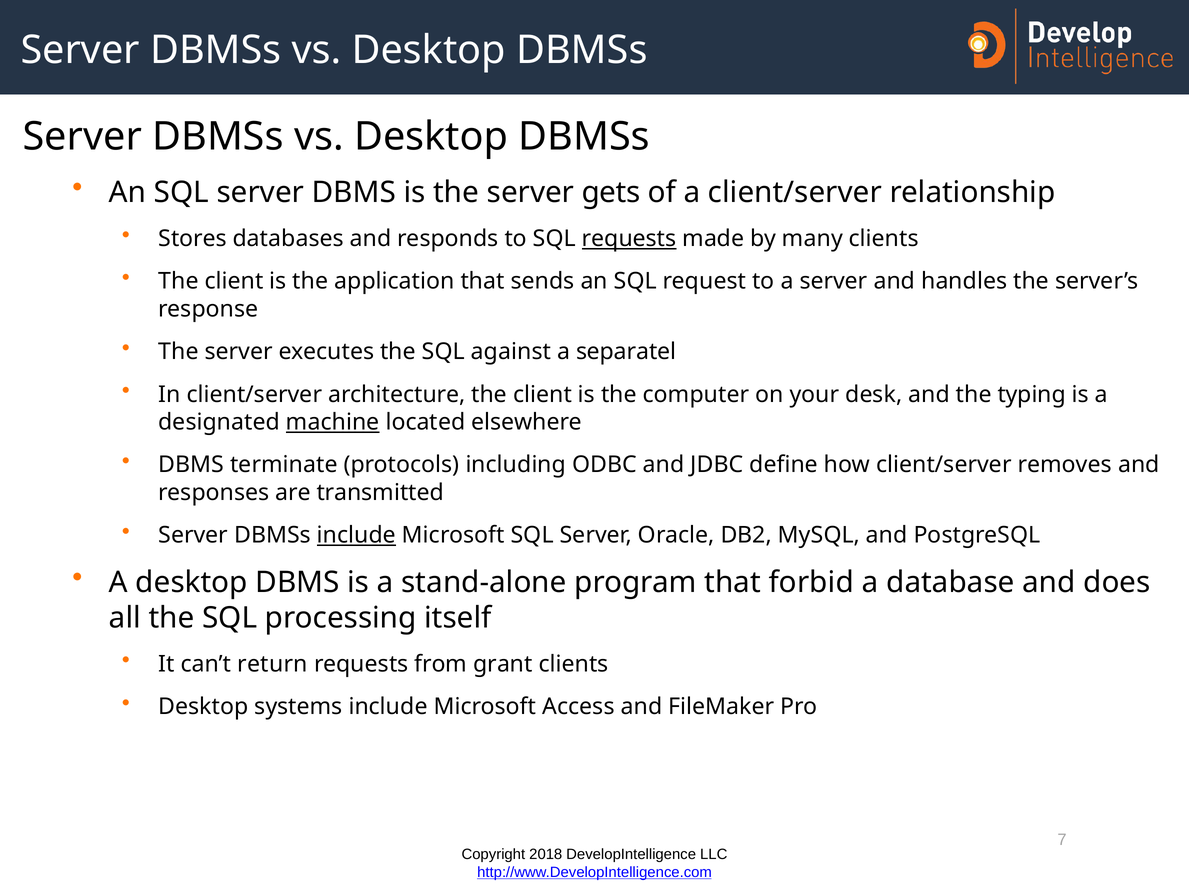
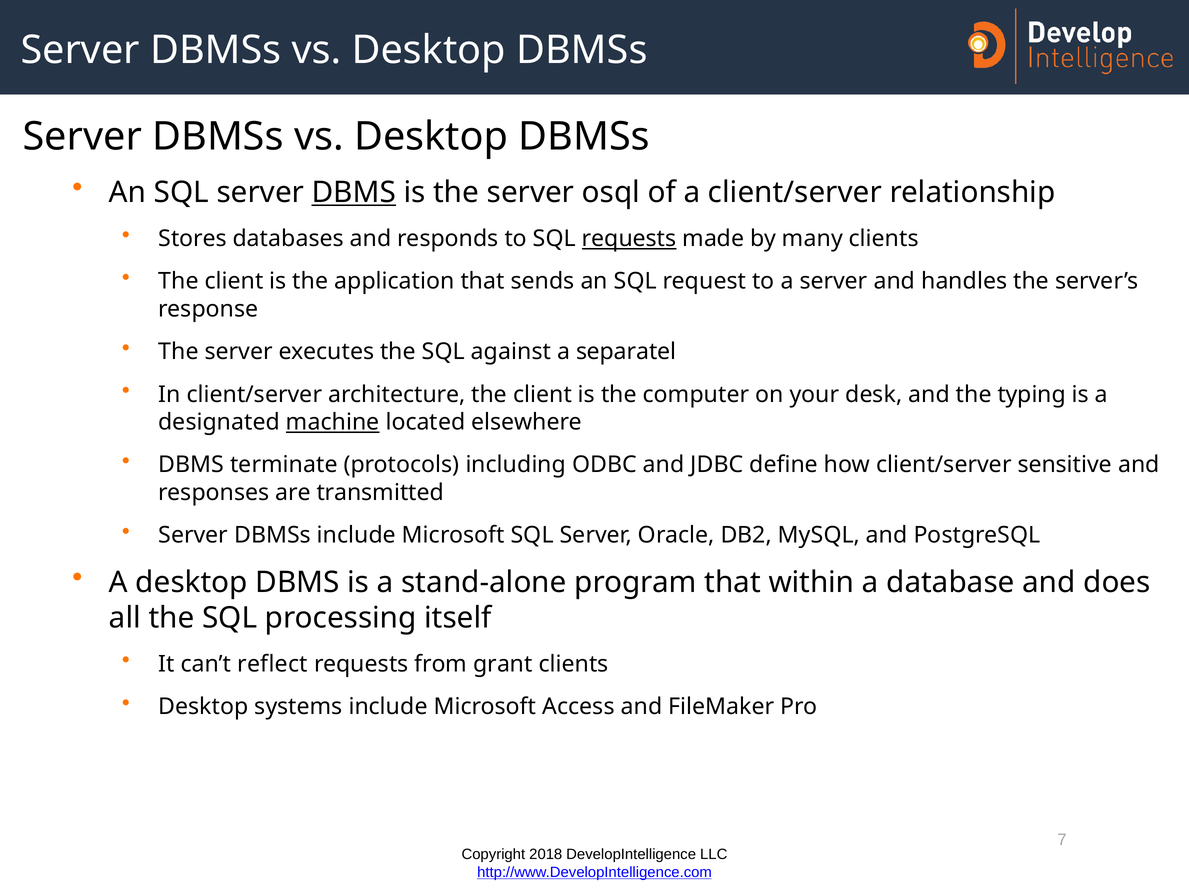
DBMS at (354, 192) underline: none -> present
gets: gets -> osql
removes: removes -> sensitive
include at (356, 535) underline: present -> none
forbid: forbid -> within
return: return -> reflect
